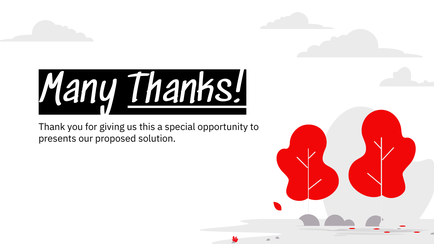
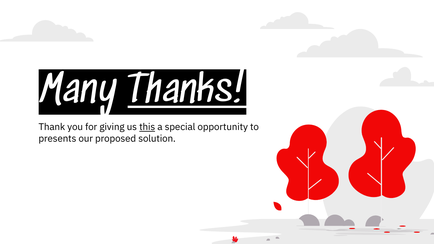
this underline: none -> present
